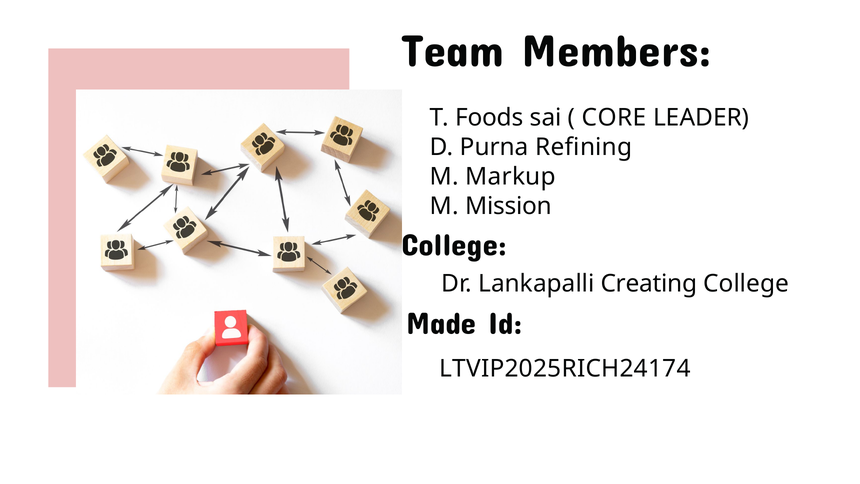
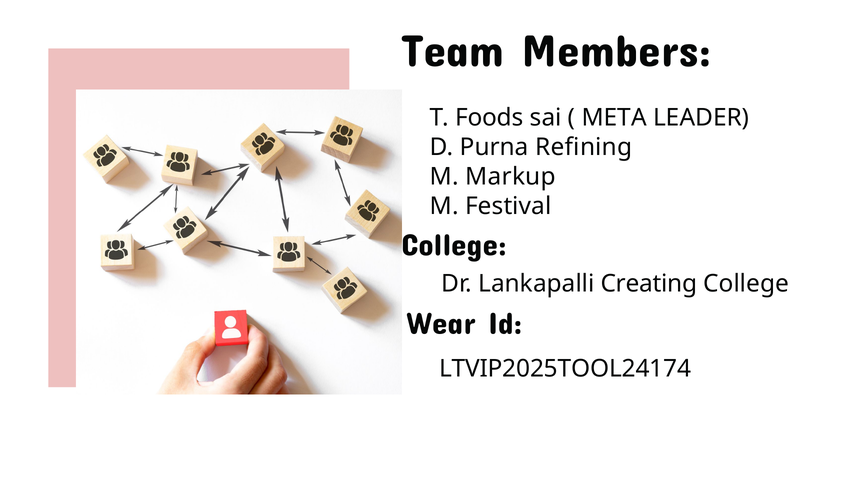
CORE: CORE -> META
Mission: Mission -> Festival
Made: Made -> Wear
LTVIP2025RICH24174: LTVIP2025RICH24174 -> LTVIP2025TOOL24174
